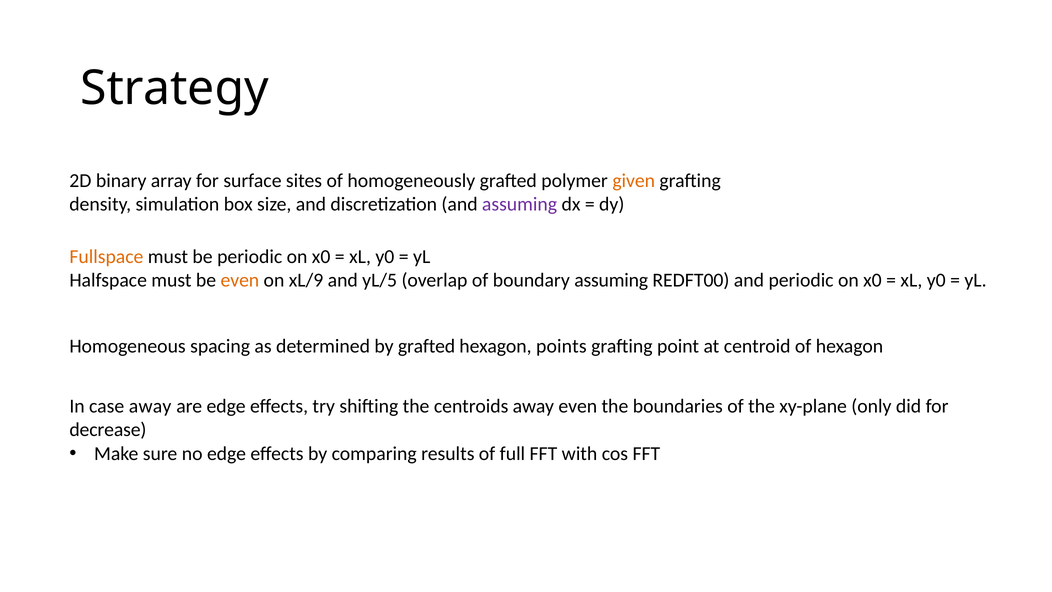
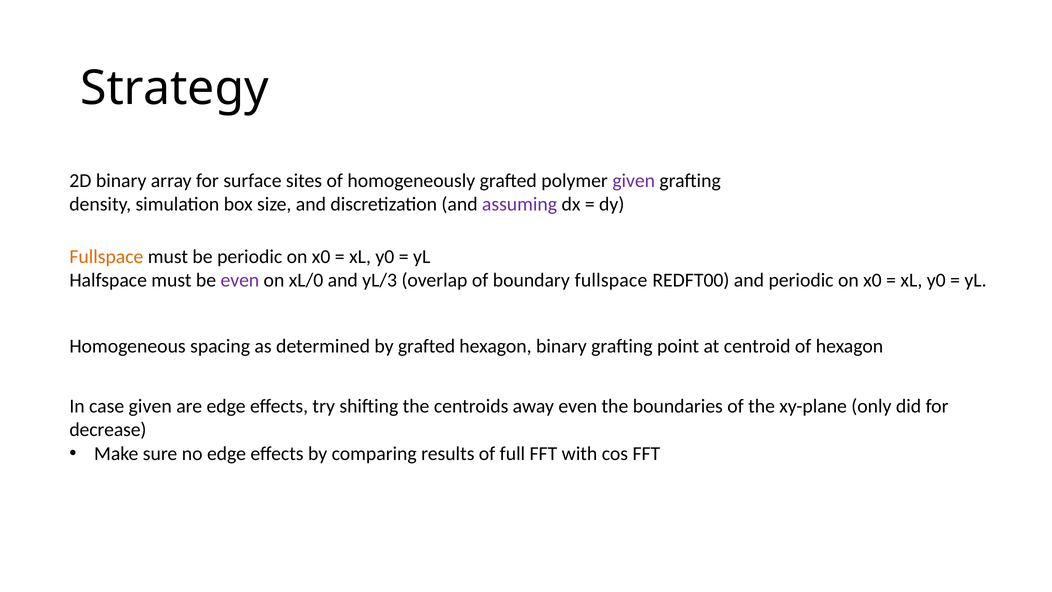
given at (634, 181) colour: orange -> purple
even at (240, 280) colour: orange -> purple
xL/9: xL/9 -> xL/0
yL/5: yL/5 -> yL/3
boundary assuming: assuming -> fullspace
hexagon points: points -> binary
case away: away -> given
